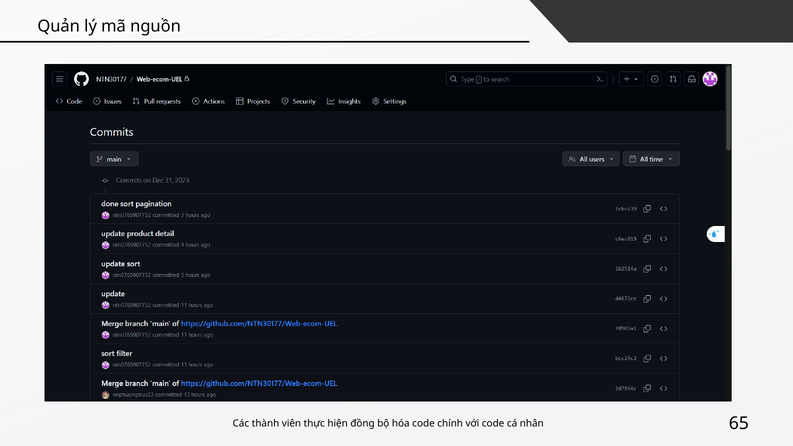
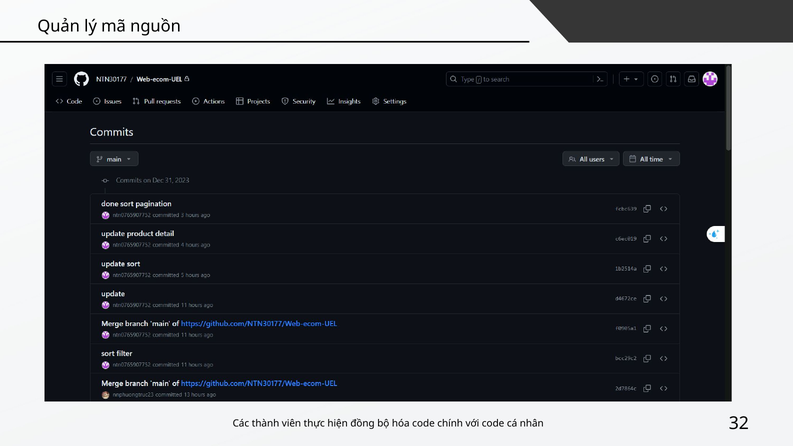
65: 65 -> 32
